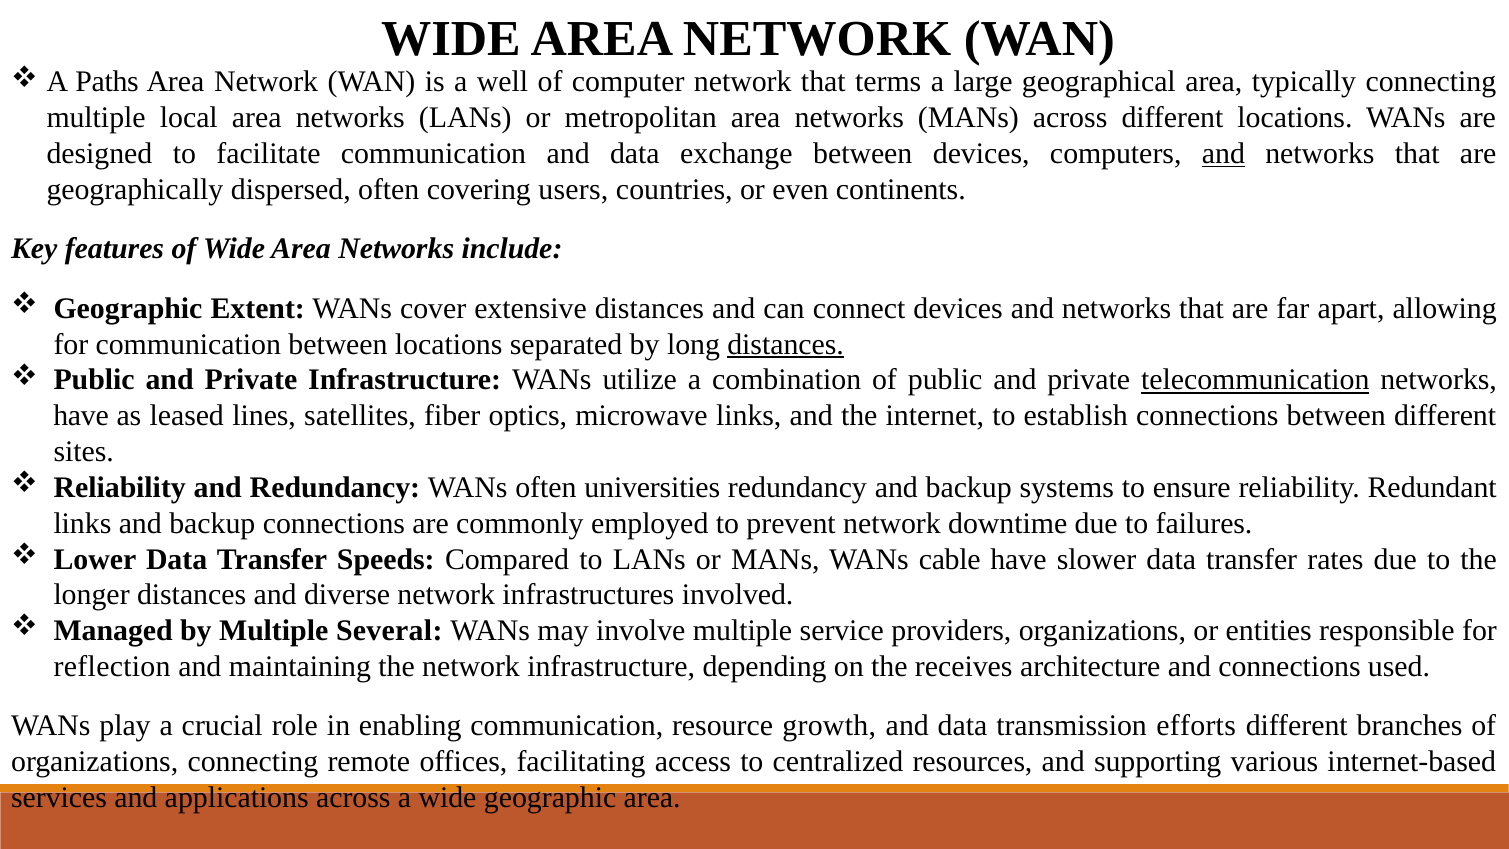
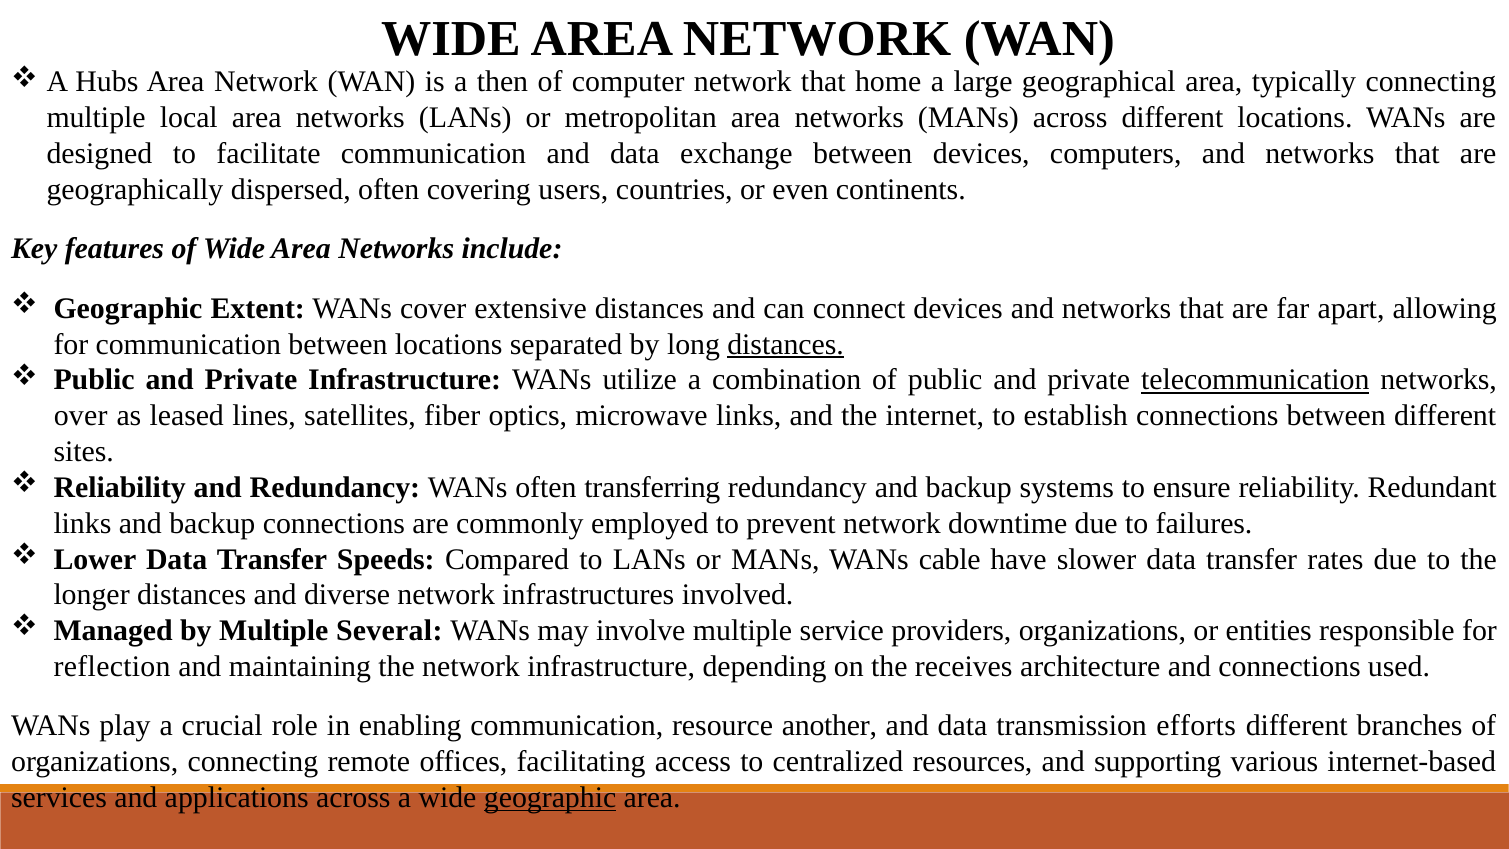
Paths: Paths -> Hubs
well: well -> then
terms: terms -> home
and at (1223, 154) underline: present -> none
have at (81, 416): have -> over
universities: universities -> transferring
growth: growth -> another
geographic at (550, 798) underline: none -> present
